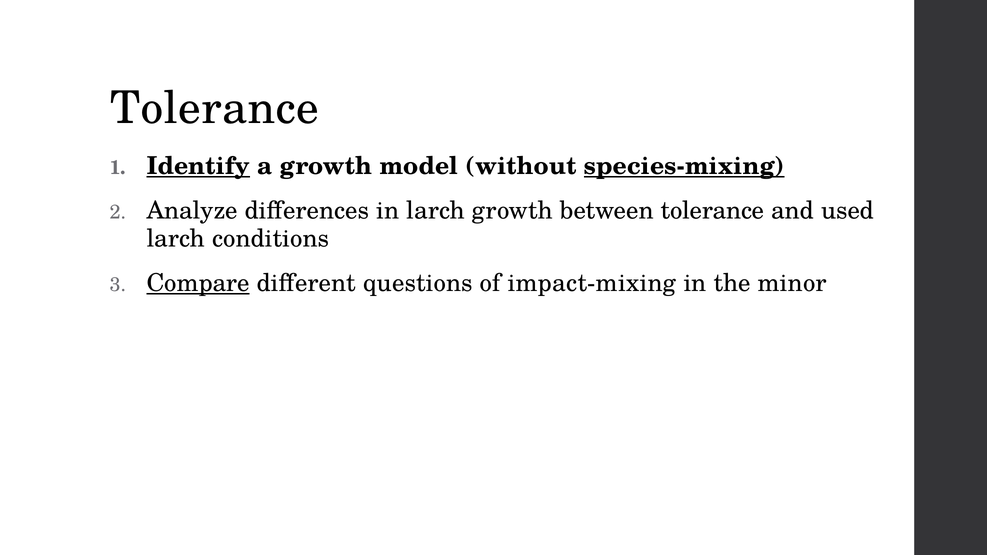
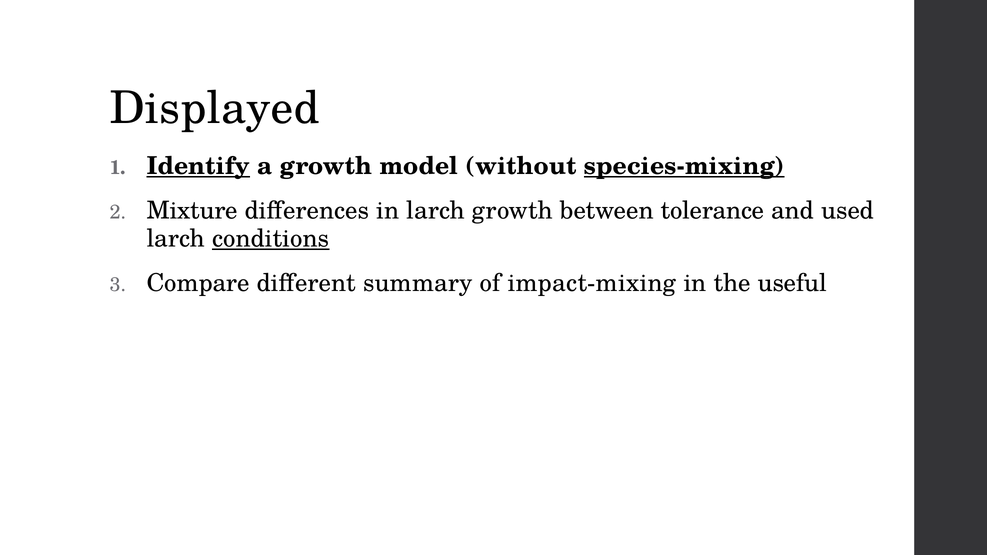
Tolerance at (215, 108): Tolerance -> Displayed
Analyze: Analyze -> Mixture
conditions underline: none -> present
Compare underline: present -> none
questions: questions -> summary
minor: minor -> useful
